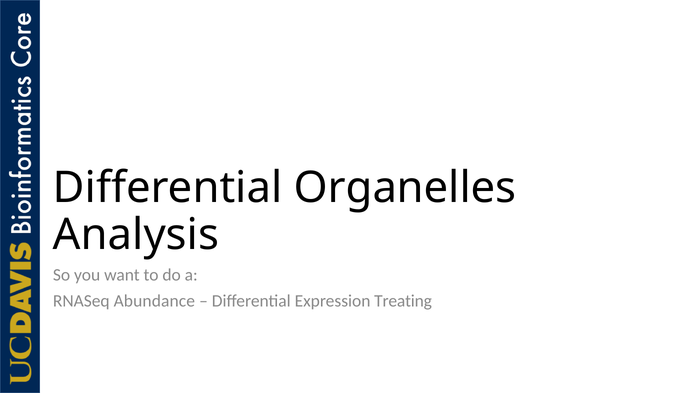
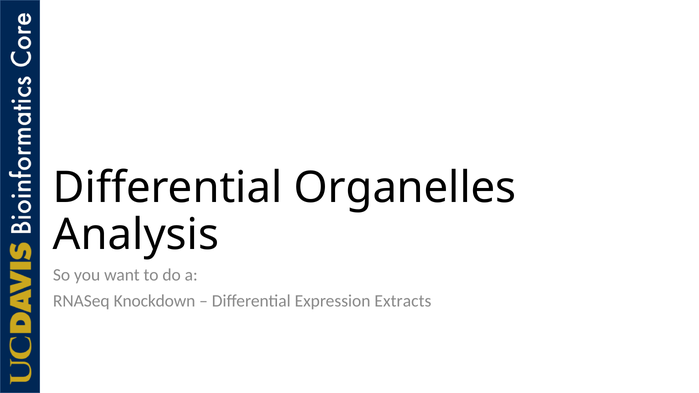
Abundance: Abundance -> Knockdown
Treating: Treating -> Extracts
